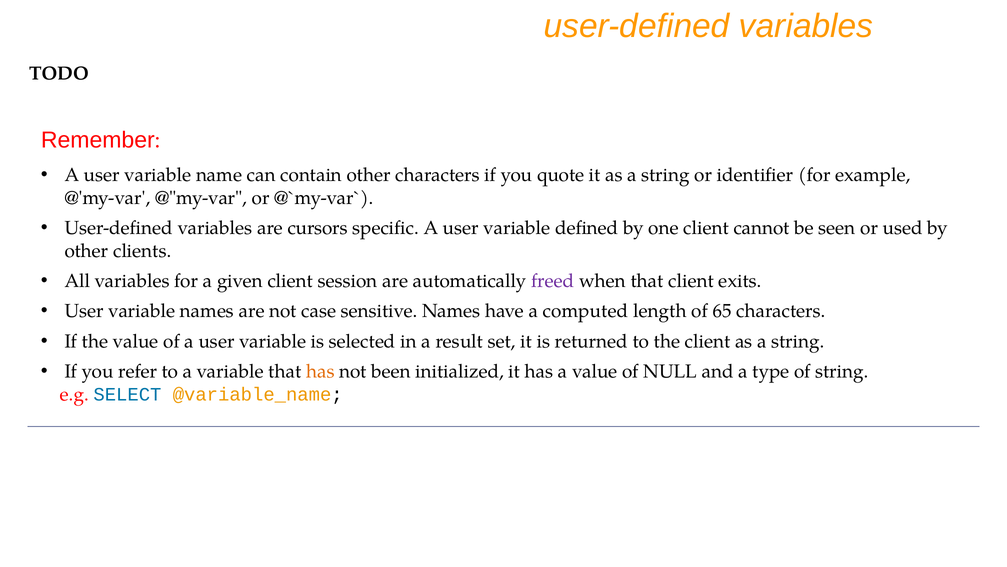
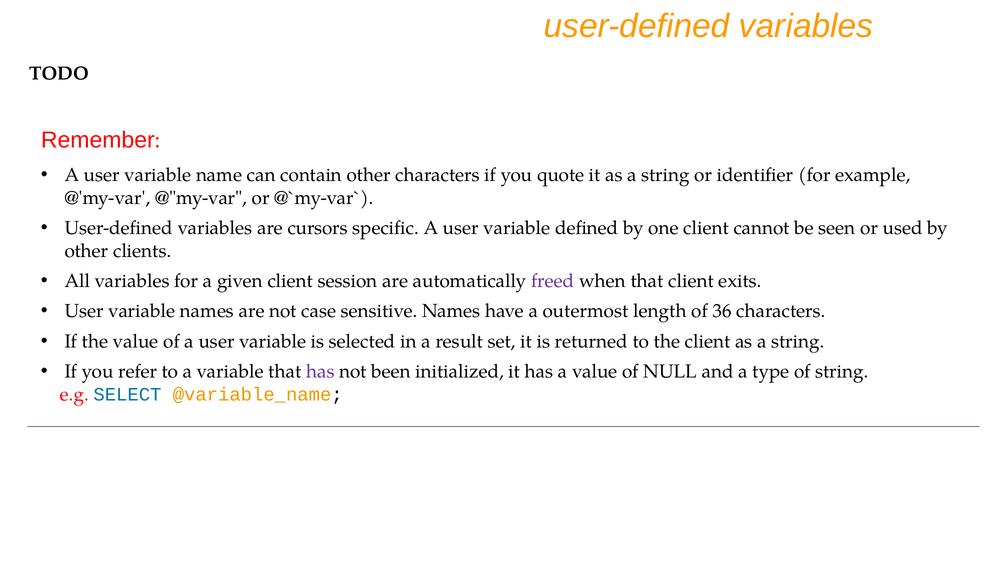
computed: computed -> outermost
65: 65 -> 36
has at (320, 371) colour: orange -> purple
